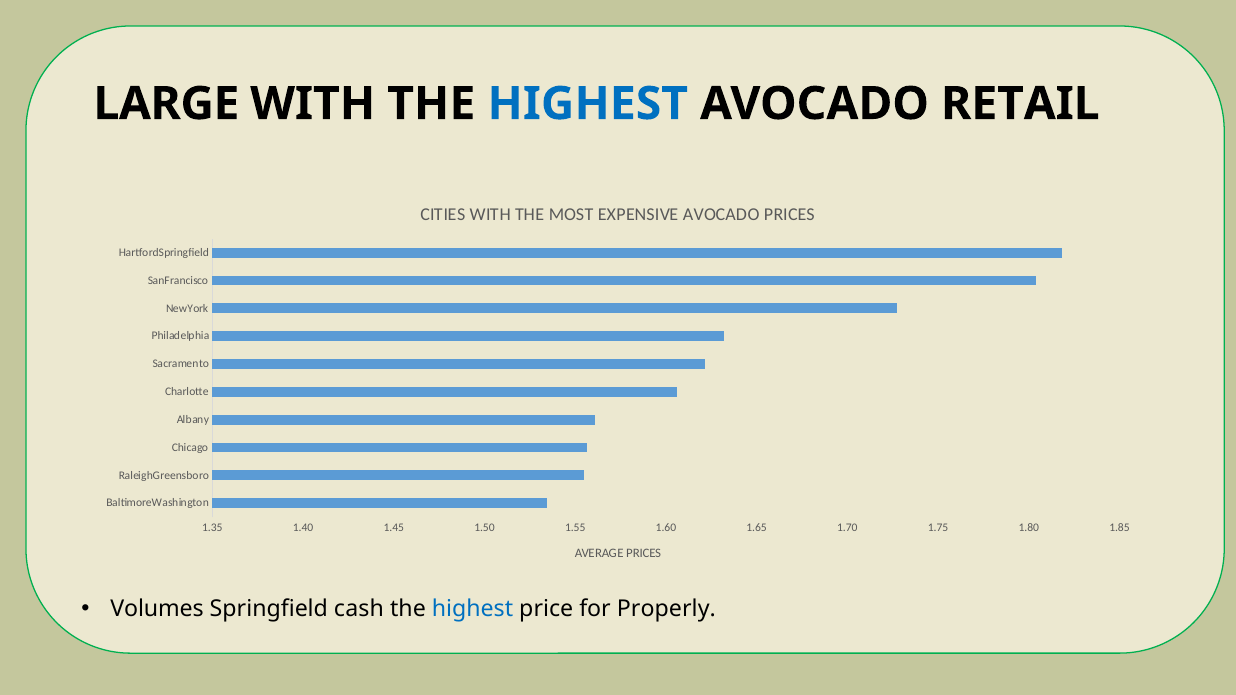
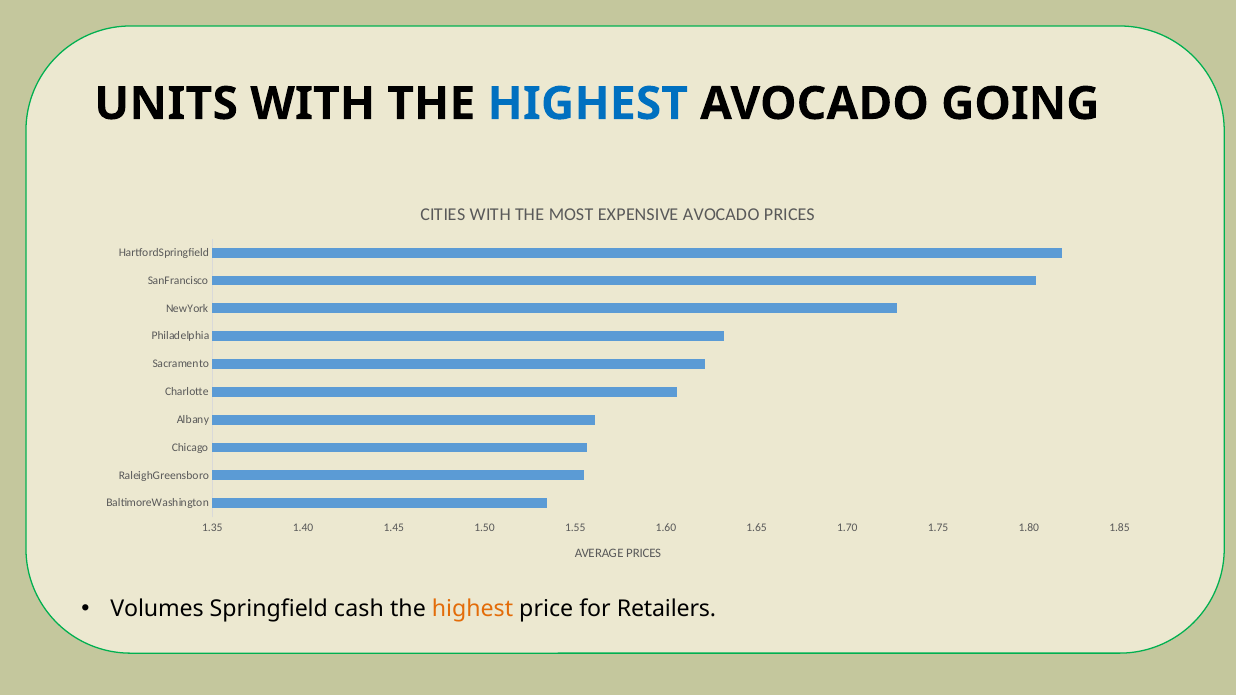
LARGE: LARGE -> UNITS
RETAIL: RETAIL -> GOING
highest at (473, 609) colour: blue -> orange
Properly: Properly -> Retailers
